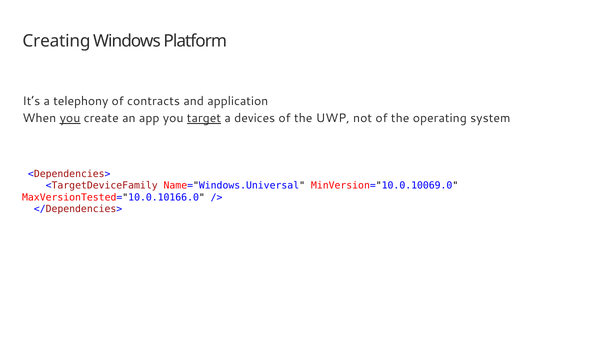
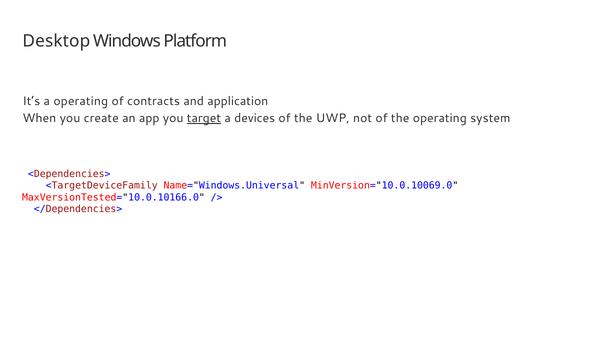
Creating: Creating -> Desktop
a telephony: telephony -> operating
you at (70, 118) underline: present -> none
